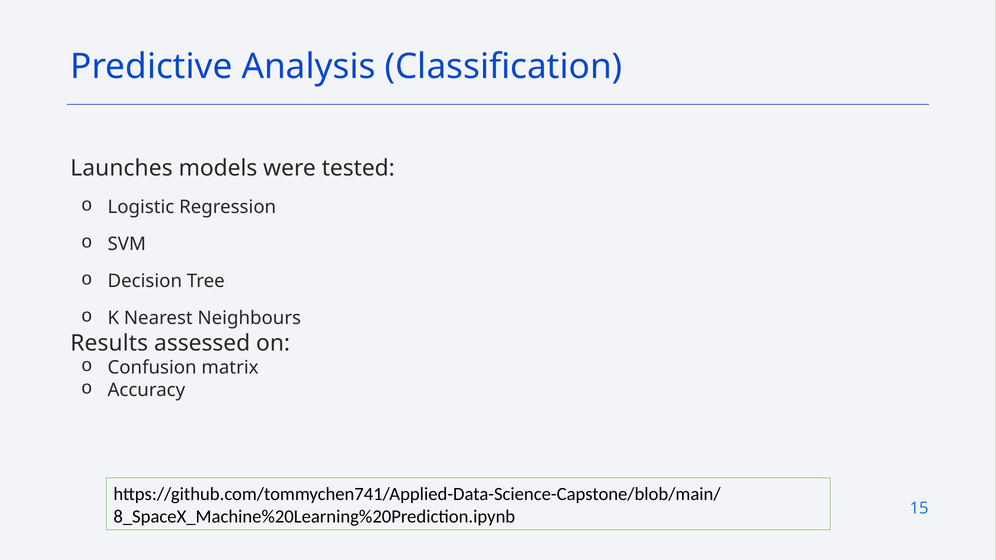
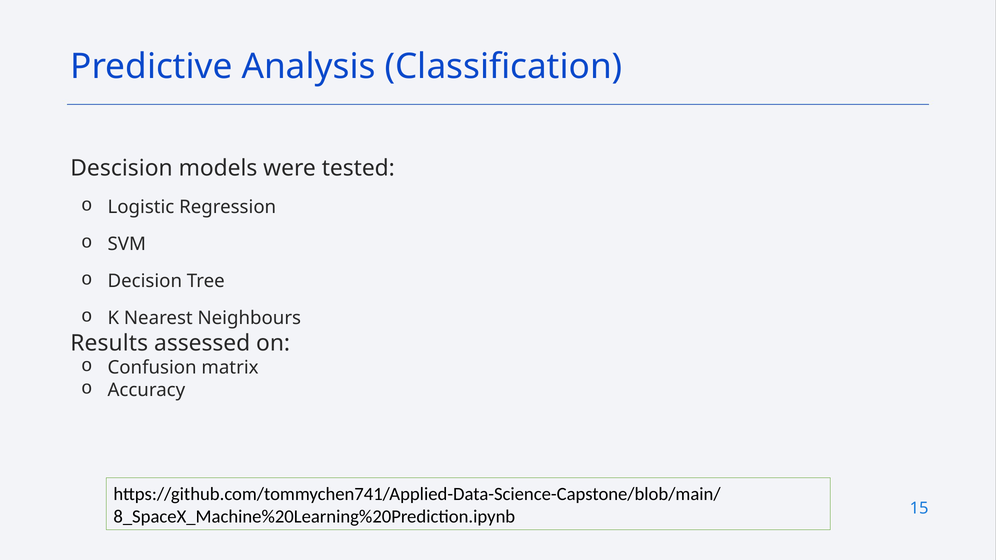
Launches: Launches -> Descision
